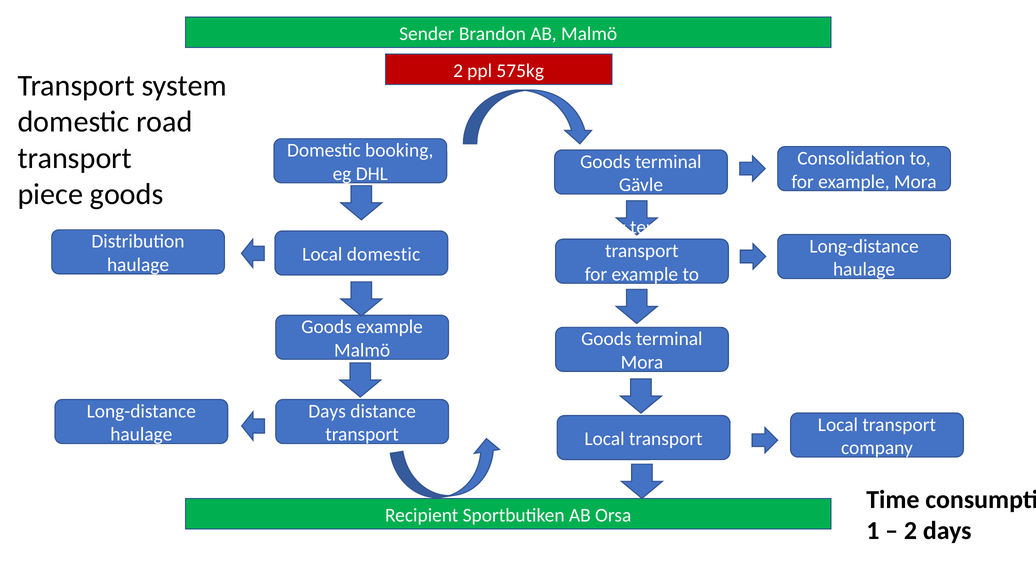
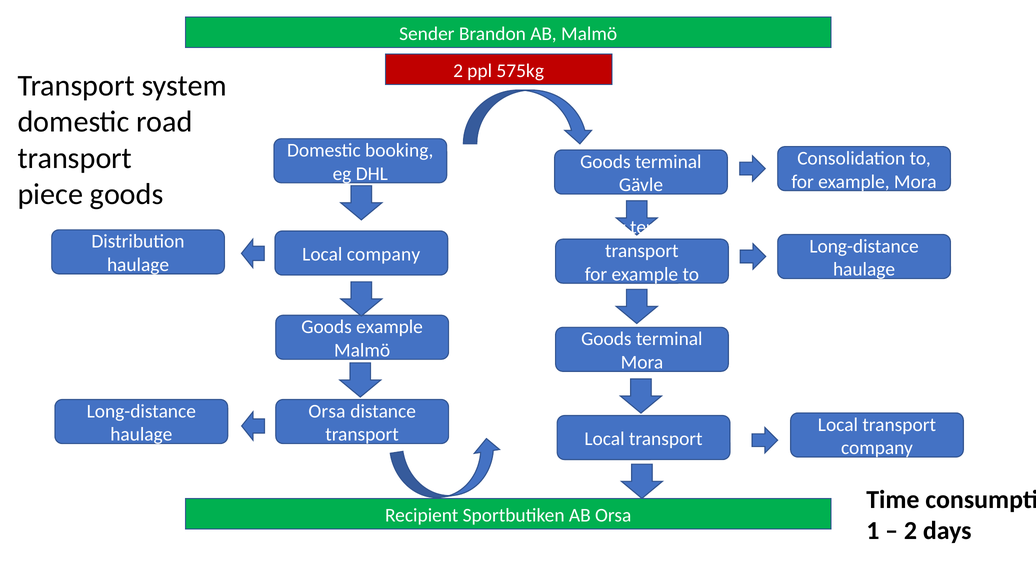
Local domestic: domestic -> company
Days at (327, 411): Days -> Orsa
